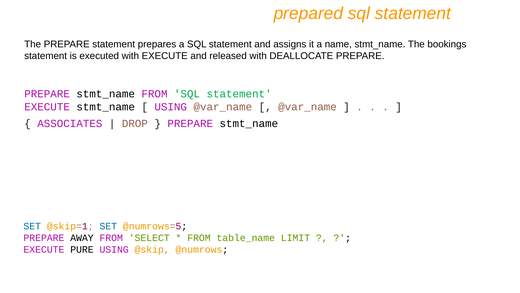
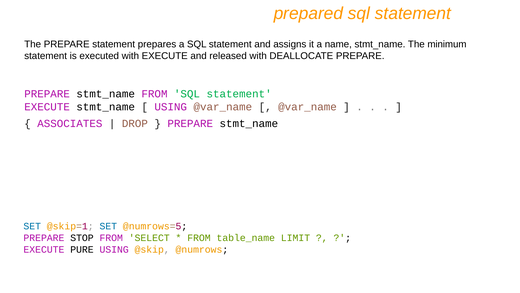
bookings: bookings -> minimum
AWAY: AWAY -> STOP
